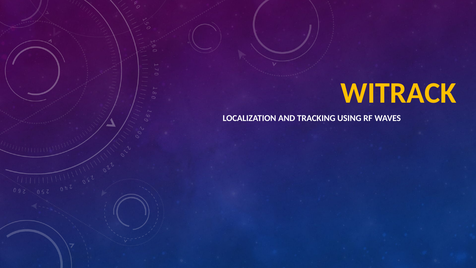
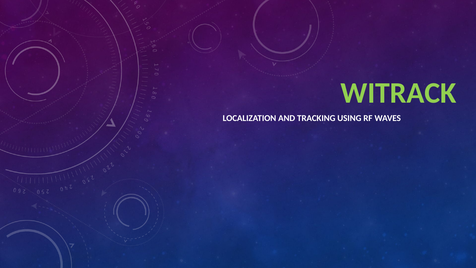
WITRACK colour: yellow -> light green
